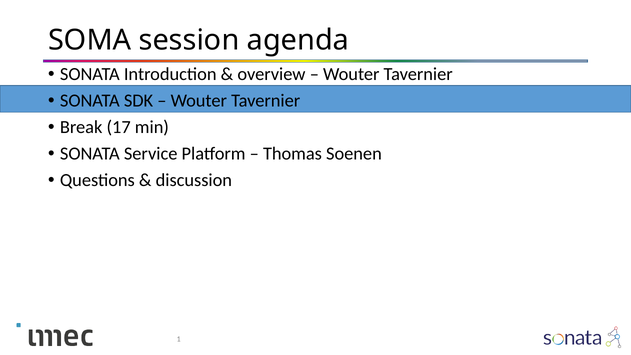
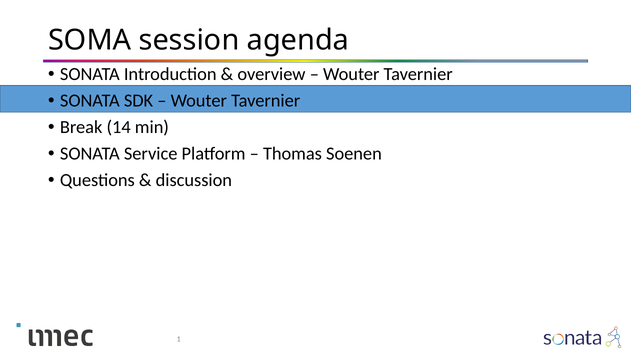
17: 17 -> 14
